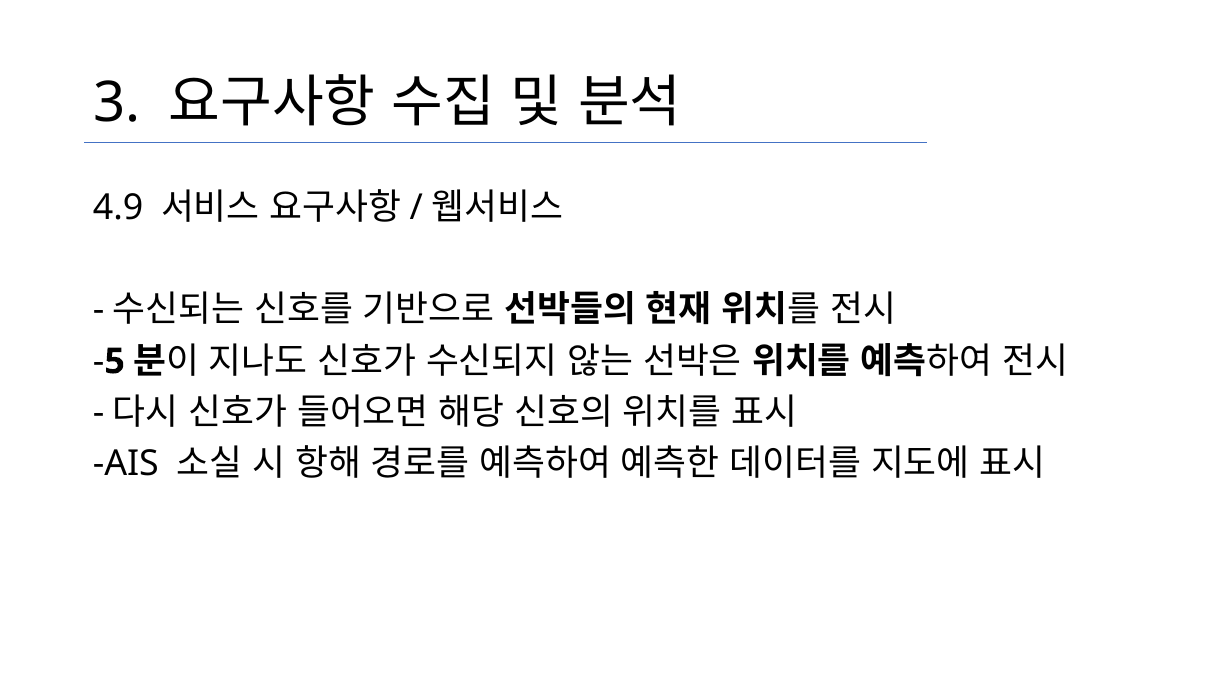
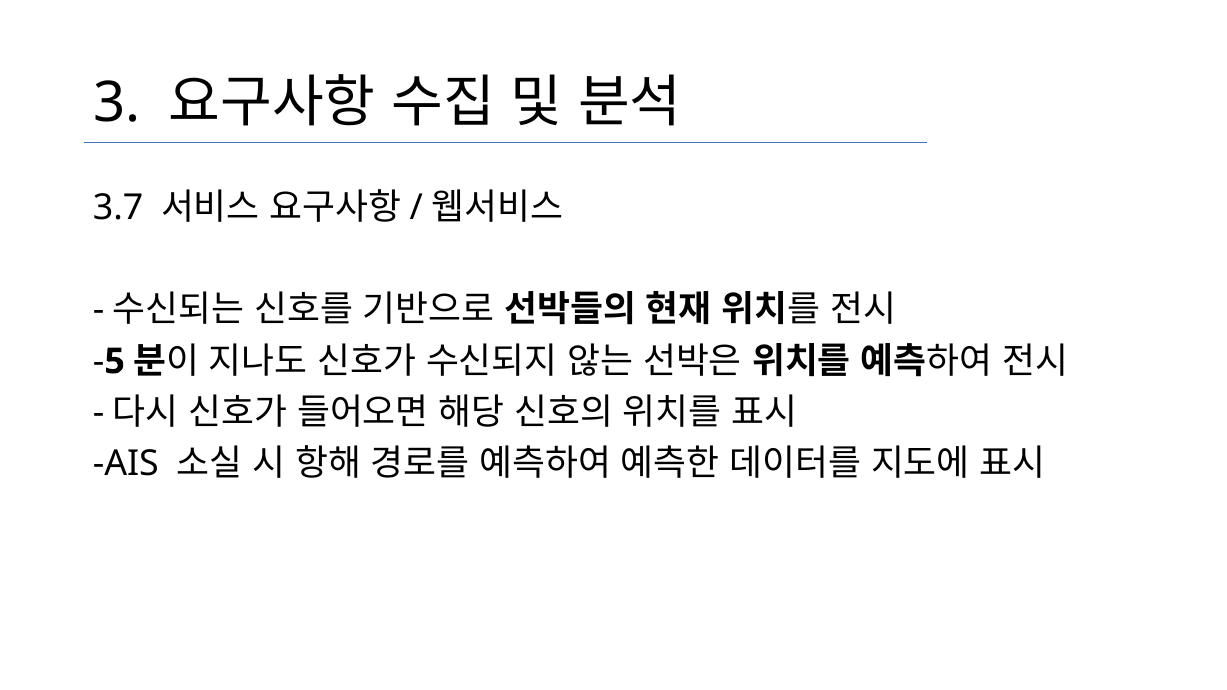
4.9: 4.9 -> 3.7
